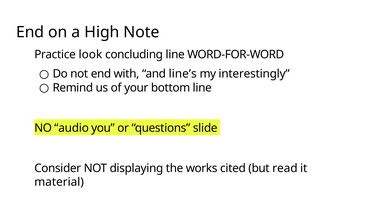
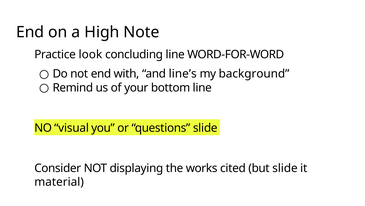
interestingly: interestingly -> background
audio: audio -> visual
but read: read -> slide
